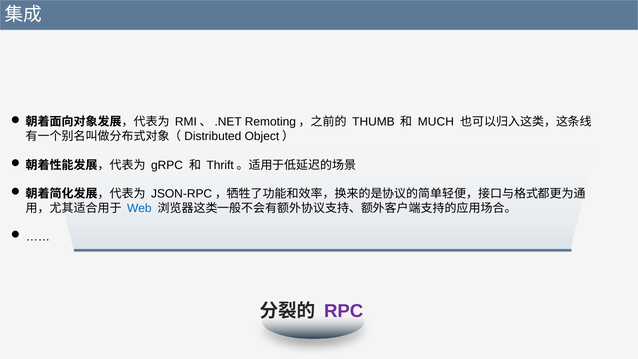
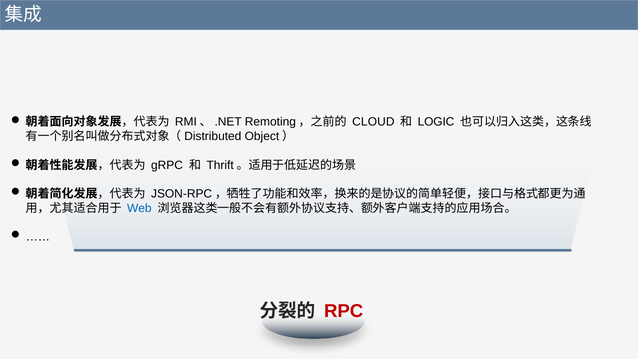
THUMB: THUMB -> CLOUD
MUCH: MUCH -> LOGIC
RPC colour: purple -> red
